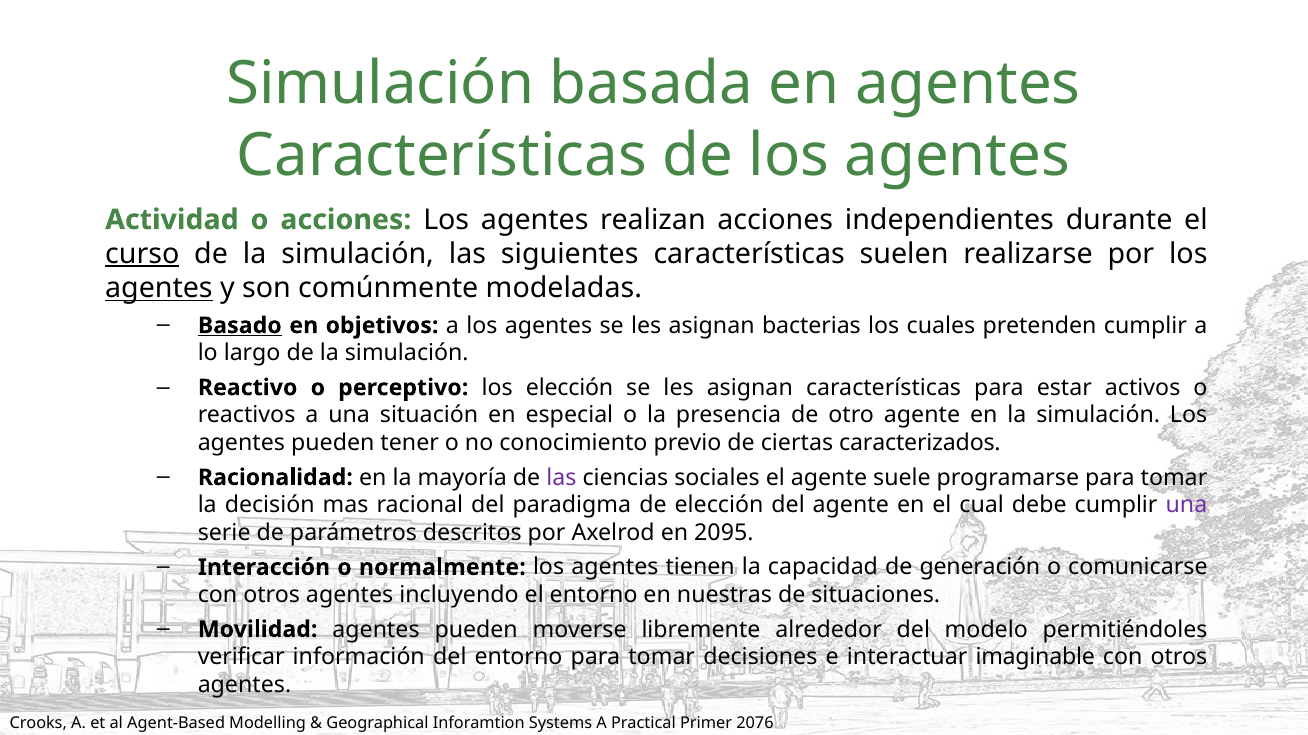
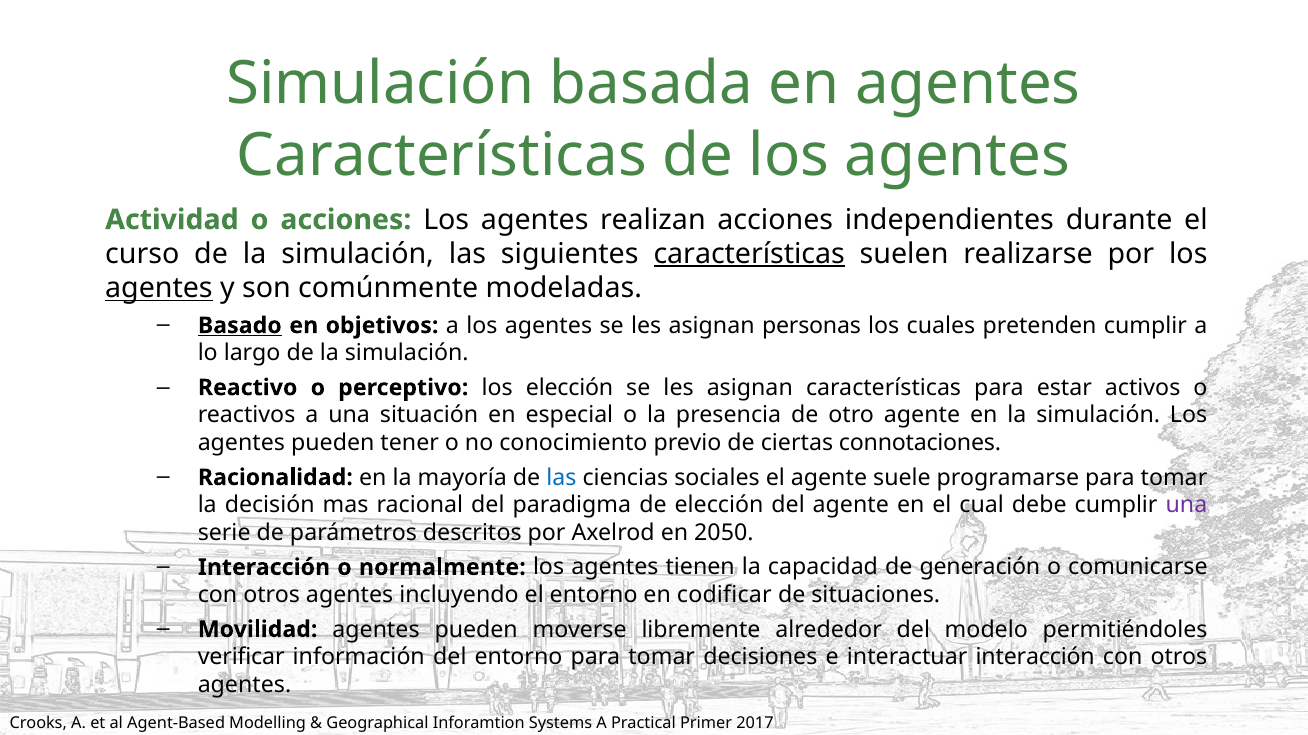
curso underline: present -> none
características at (749, 254) underline: none -> present
bacterias: bacterias -> personas
caracterizados: caracterizados -> connotaciones
las at (561, 478) colour: purple -> blue
2095: 2095 -> 2050
nuestras: nuestras -> codificar
interactuar imaginable: imaginable -> interacción
2076: 2076 -> 2017
